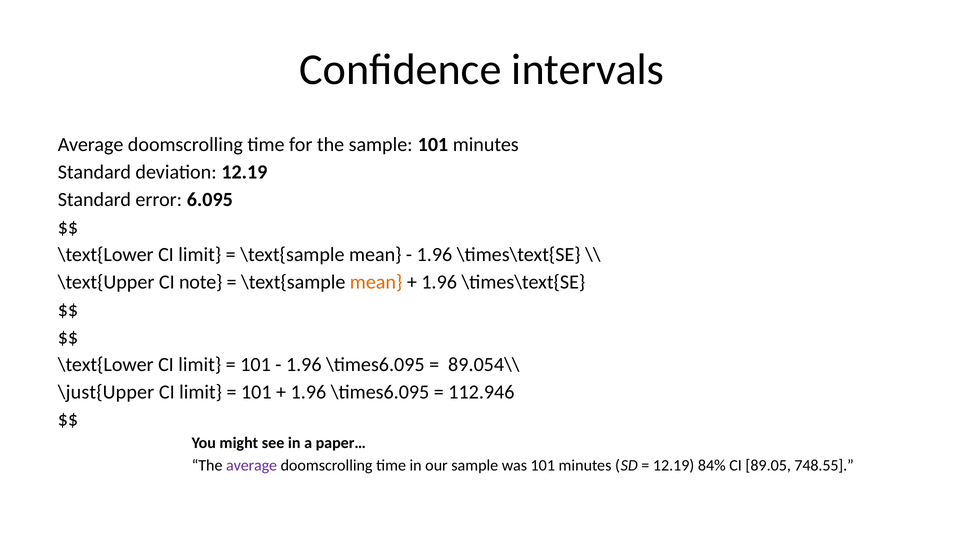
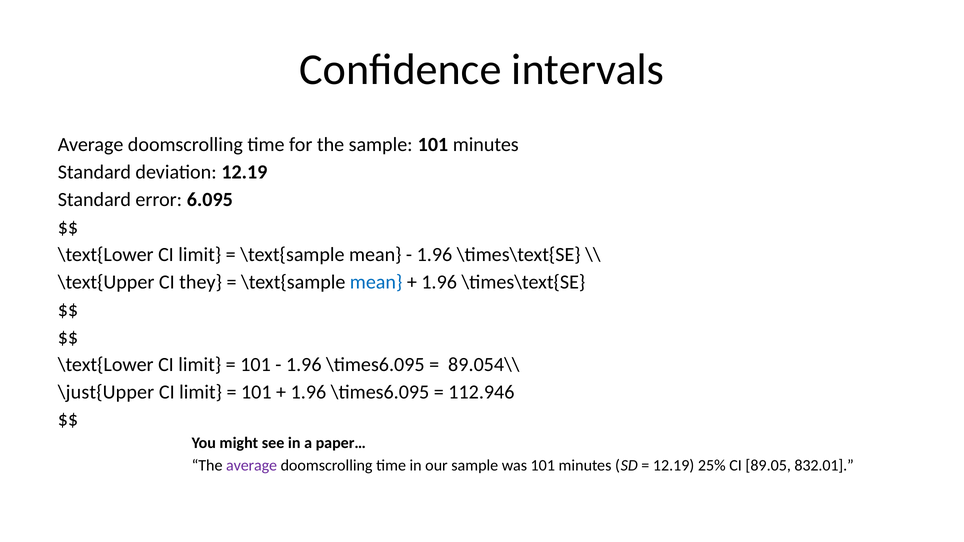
note: note -> they
mean at (376, 282) colour: orange -> blue
84%: 84% -> 25%
748.55: 748.55 -> 832.01
